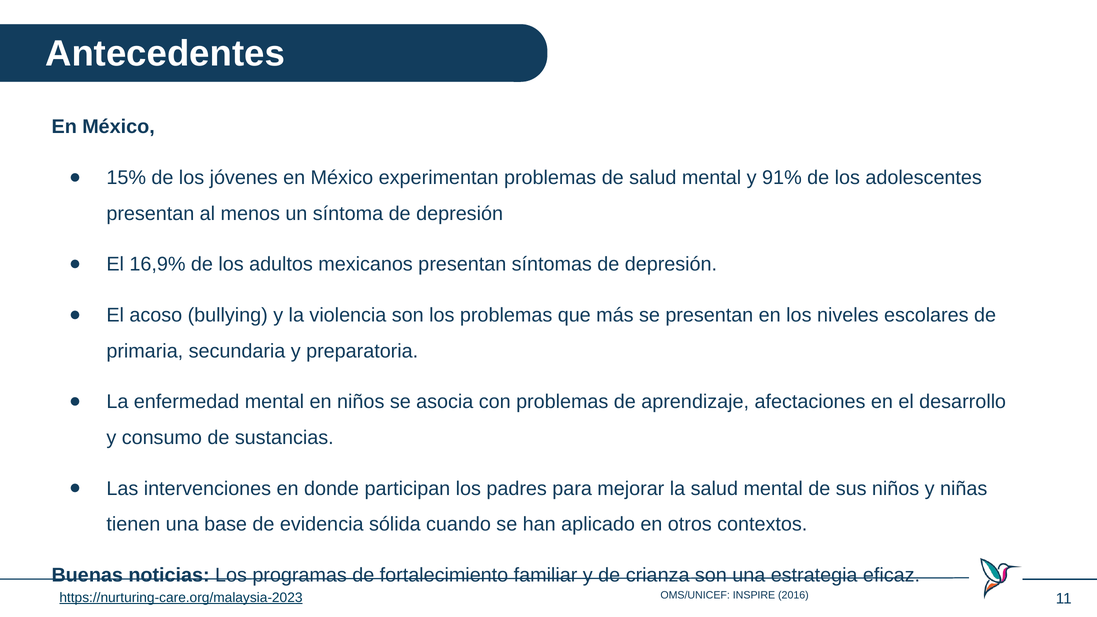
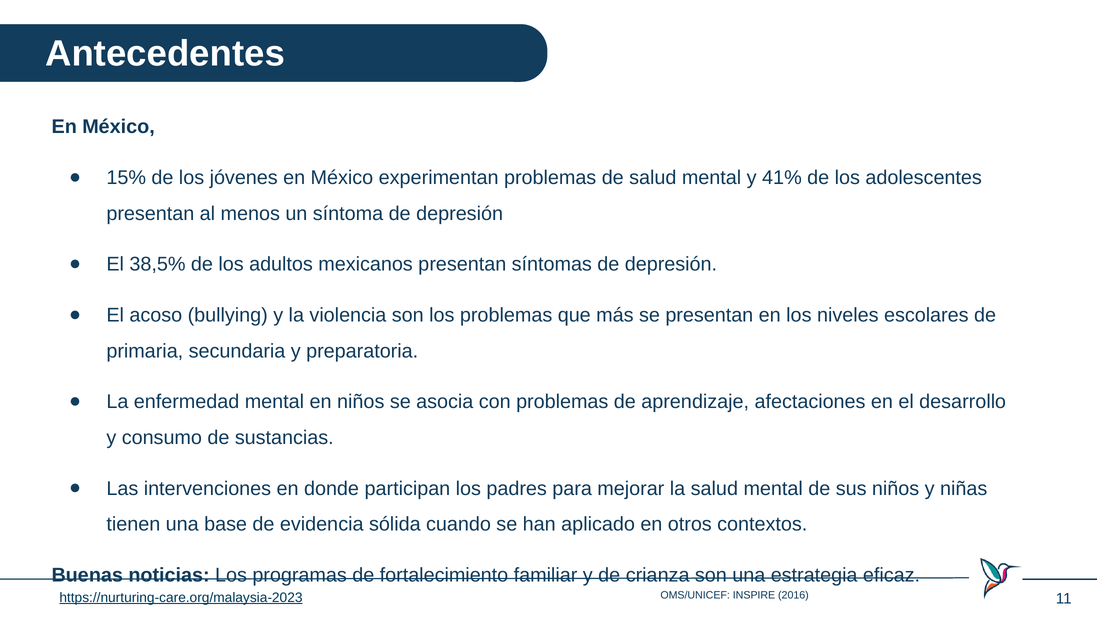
91%: 91% -> 41%
16,9%: 16,9% -> 38,5%
